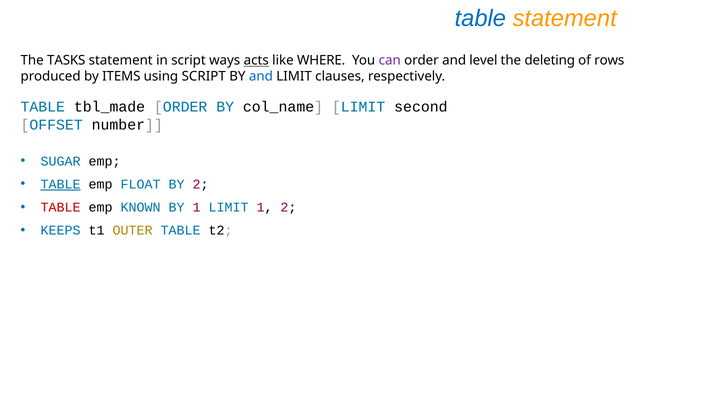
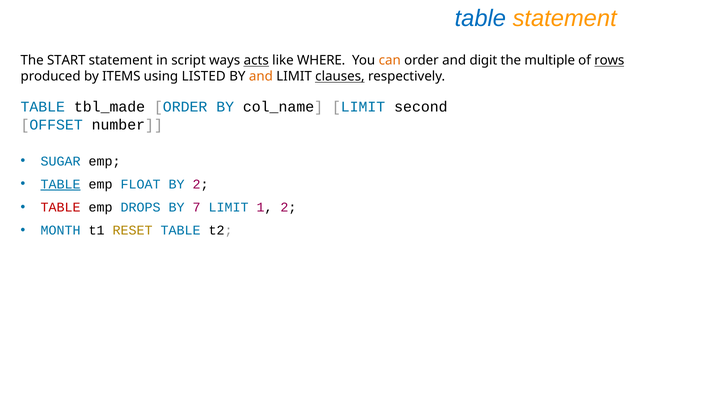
TASKS: TASKS -> START
can colour: purple -> orange
level: level -> digit
deleting: deleting -> multiple
rows underline: none -> present
using SCRIPT: SCRIPT -> LISTED
and at (261, 76) colour: blue -> orange
clauses underline: none -> present
KNOWN: KNOWN -> DROPS
BY 1: 1 -> 7
KEEPS: KEEPS -> MONTH
OUTER: OUTER -> RESET
